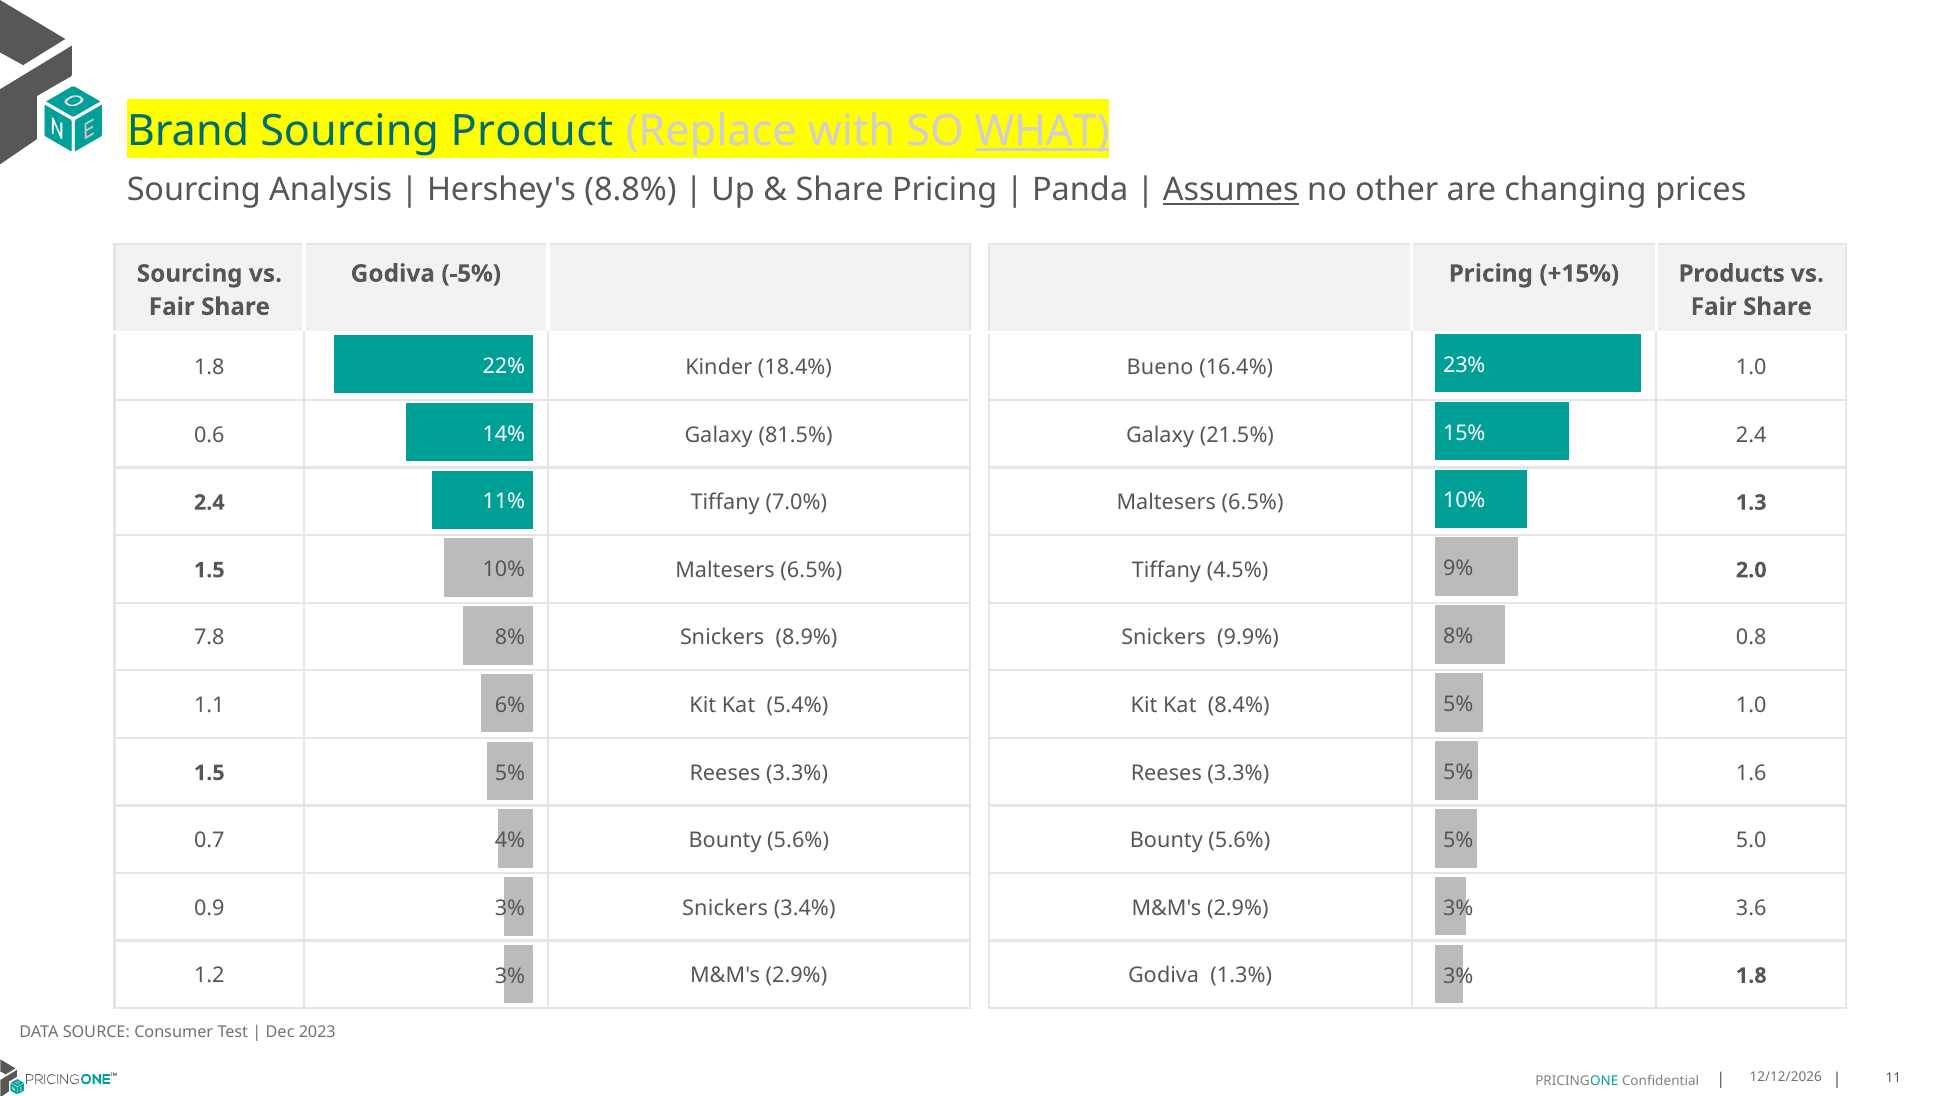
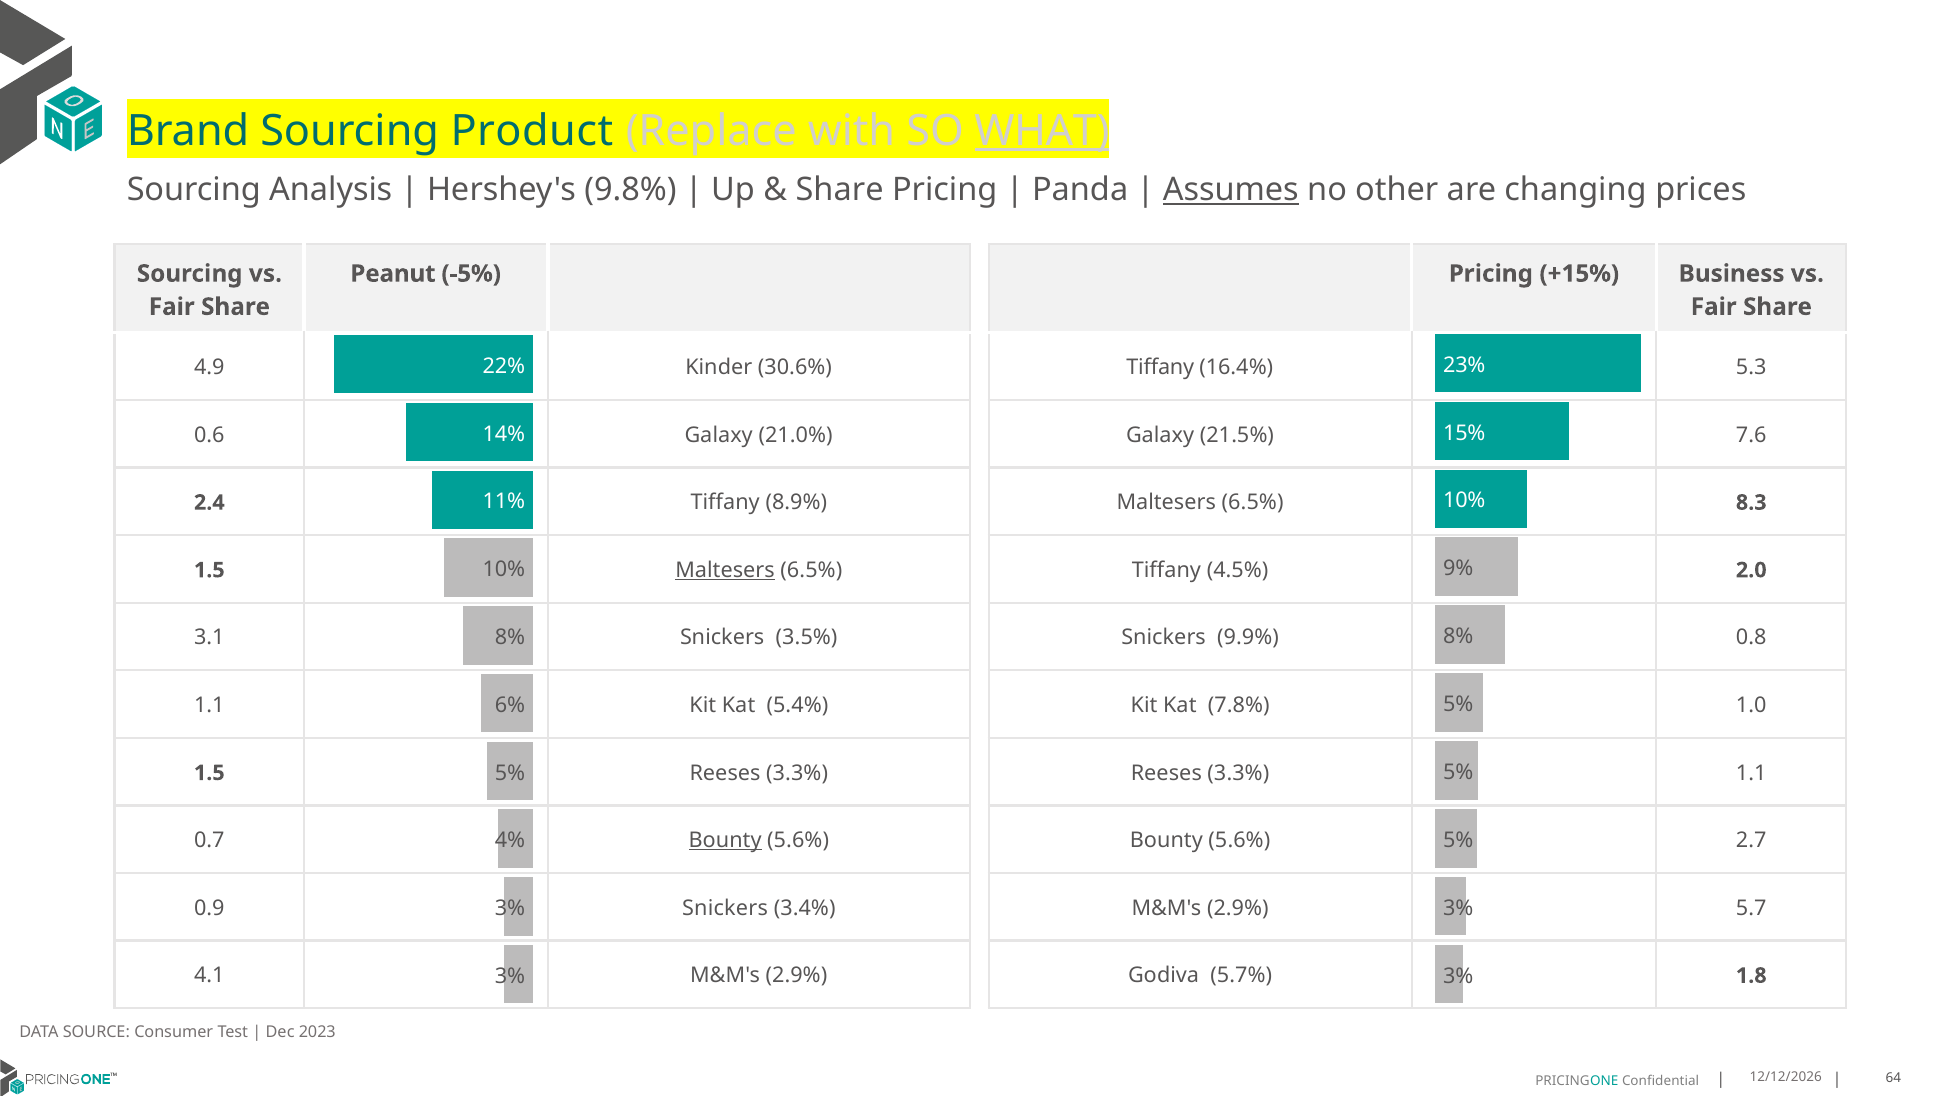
8.8%: 8.8% -> 9.8%
Godiva at (393, 274): Godiva -> Peanut
Products: Products -> Business
1.8 at (209, 368): 1.8 -> 4.9
18.4%: 18.4% -> 30.6%
Bueno at (1160, 368): Bueno -> Tiffany
16.4% 1.0: 1.0 -> 5.3
81.5%: 81.5% -> 21.0%
21.5% 2.4: 2.4 -> 7.6
1.3: 1.3 -> 8.3
7.0%: 7.0% -> 8.9%
Maltesers at (725, 570) underline: none -> present
7.8: 7.8 -> 3.1
8.9%: 8.9% -> 3.5%
8.4%: 8.4% -> 7.8%
3.3% 1.6: 1.6 -> 1.1
Bounty at (725, 841) underline: none -> present
5.0: 5.0 -> 2.7
3.6: 3.6 -> 5.7
1.2: 1.2 -> 4.1
1.3%: 1.3% -> 5.7%
11: 11 -> 64
